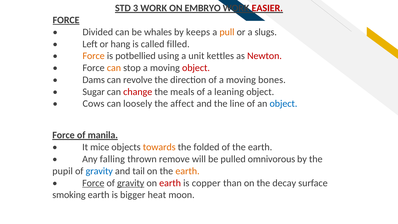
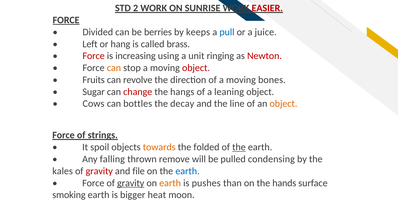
3: 3 -> 2
EMBRYO: EMBRYO -> SUNRISE
whales: whales -> berries
pull colour: orange -> blue
slugs: slugs -> juice
filled: filled -> brass
Force at (94, 56) colour: orange -> red
potbellied: potbellied -> increasing
kettles: kettles -> ringing
Dams: Dams -> Fruits
meals: meals -> hangs
loosely: loosely -> bottles
affect: affect -> decay
object at (283, 104) colour: blue -> orange
manila: manila -> strings
mice: mice -> spoil
the at (239, 147) underline: none -> present
omnivorous: omnivorous -> condensing
pupil: pupil -> kales
gravity at (99, 171) colour: blue -> red
tail: tail -> file
earth at (187, 171) colour: orange -> blue
Force at (93, 183) underline: present -> none
earth at (170, 183) colour: red -> orange
copper: copper -> pushes
decay: decay -> hands
